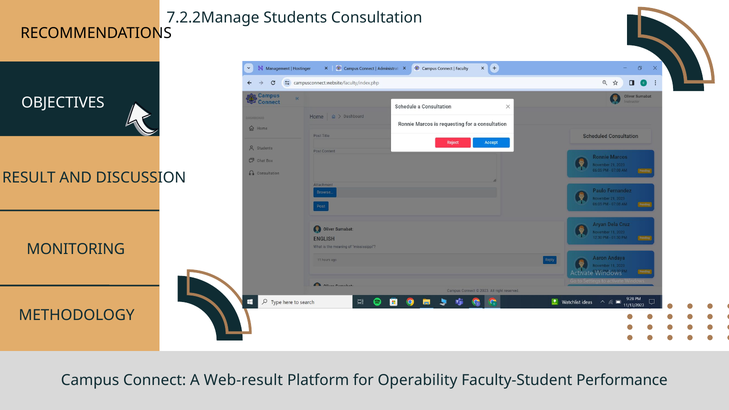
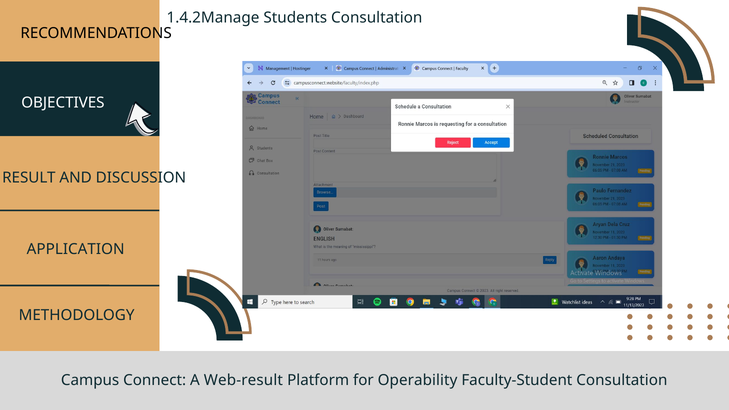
7.2.2Manage: 7.2.2Manage -> 1.4.2Manage
MONITORING: MONITORING -> APPLICATION
Faculty-Student Performance: Performance -> Consultation
